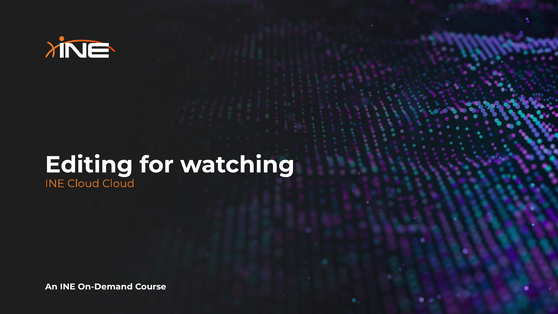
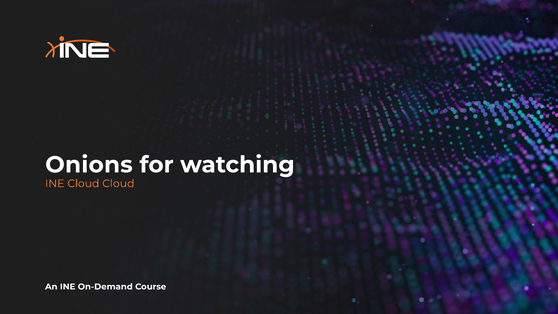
Editing: Editing -> Onions
